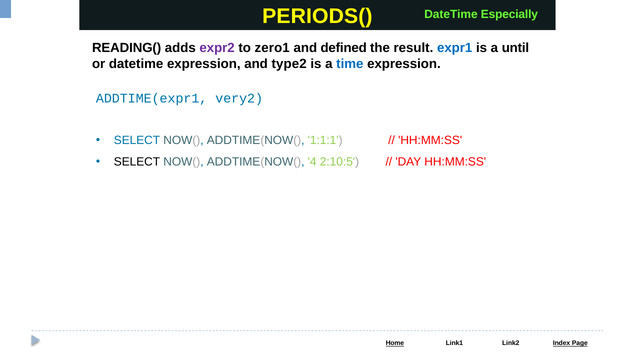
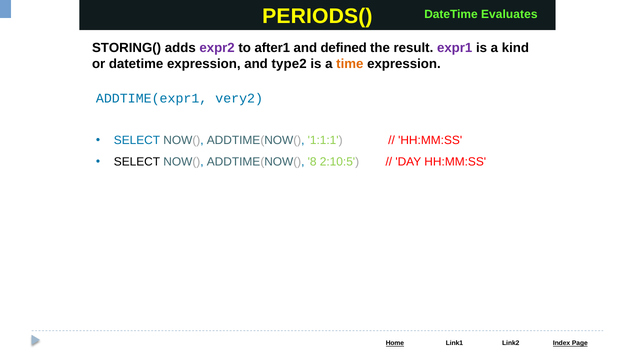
Especially: Especially -> Evaluates
READING(: READING( -> STORING(
zero1: zero1 -> after1
expr1 colour: blue -> purple
until: until -> kind
time colour: blue -> orange
4: 4 -> 8
